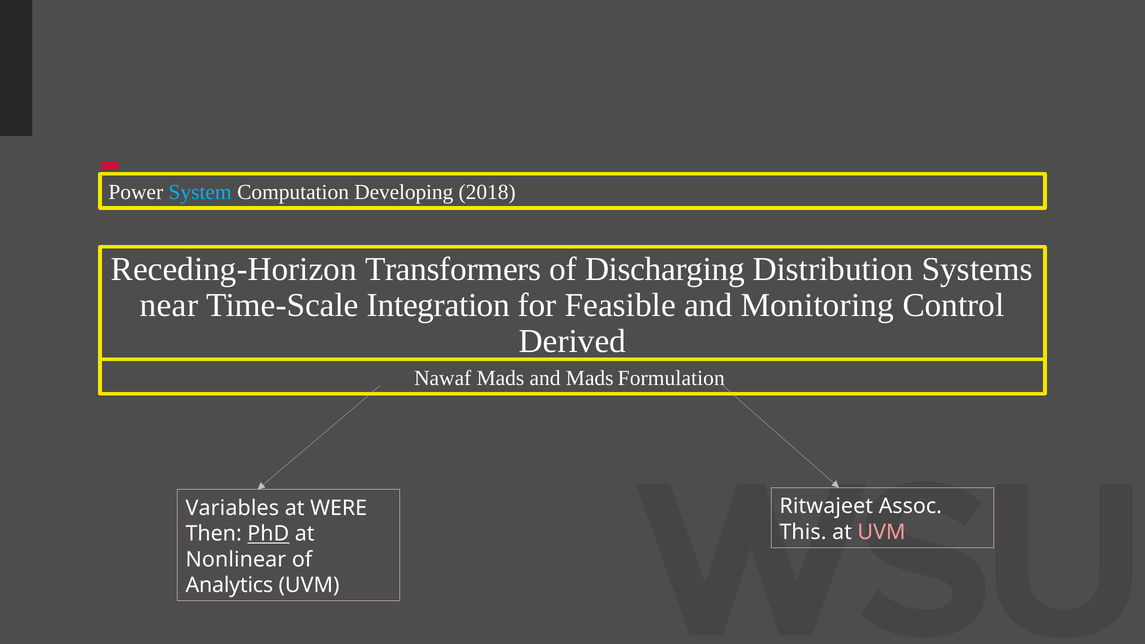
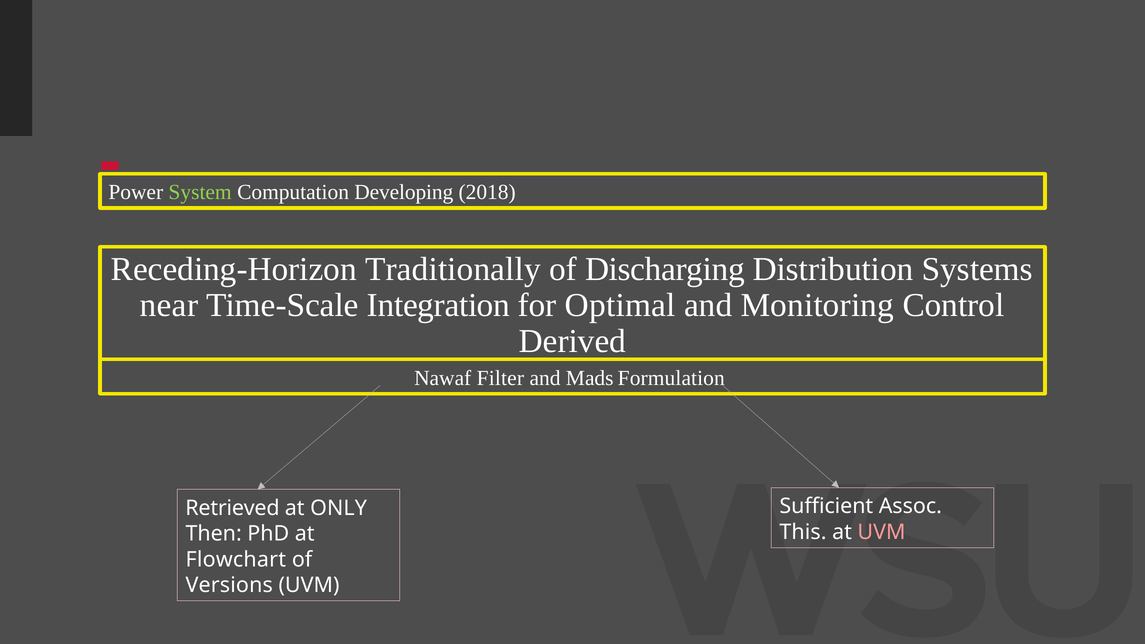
System colour: light blue -> light green
Transformers: Transformers -> Traditionally
Feasible: Feasible -> Optimal
Nawaf Mads: Mads -> Filter
Ritwajeet: Ritwajeet -> Sufficient
Variables: Variables -> Retrieved
WERE: WERE -> ONLY
PhD underline: present -> none
Nonlinear: Nonlinear -> Flowchart
Analytics: Analytics -> Versions
